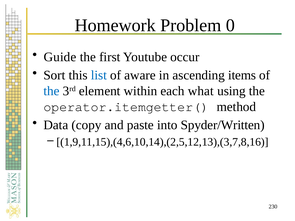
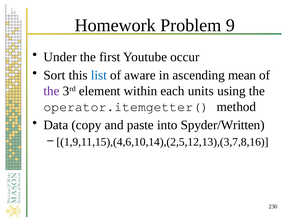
0: 0 -> 9
Guide: Guide -> Under
items: items -> mean
the at (52, 91) colour: blue -> purple
what: what -> units
